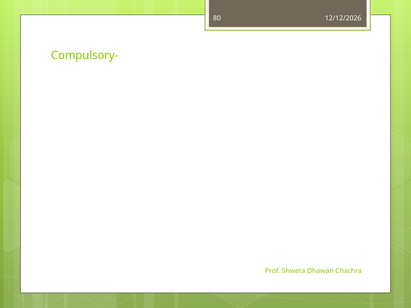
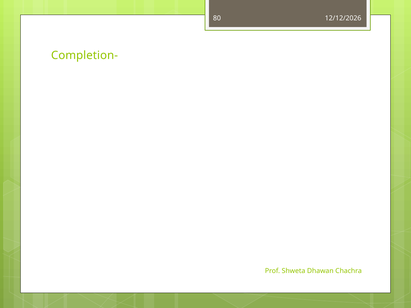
Compulsory-: Compulsory- -> Completion-
